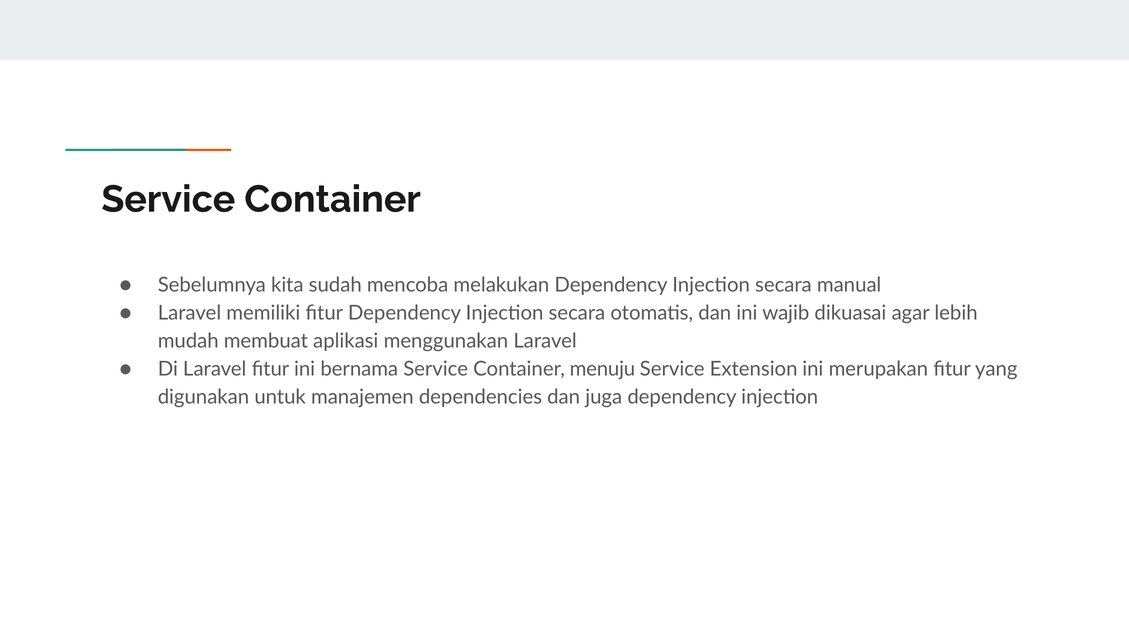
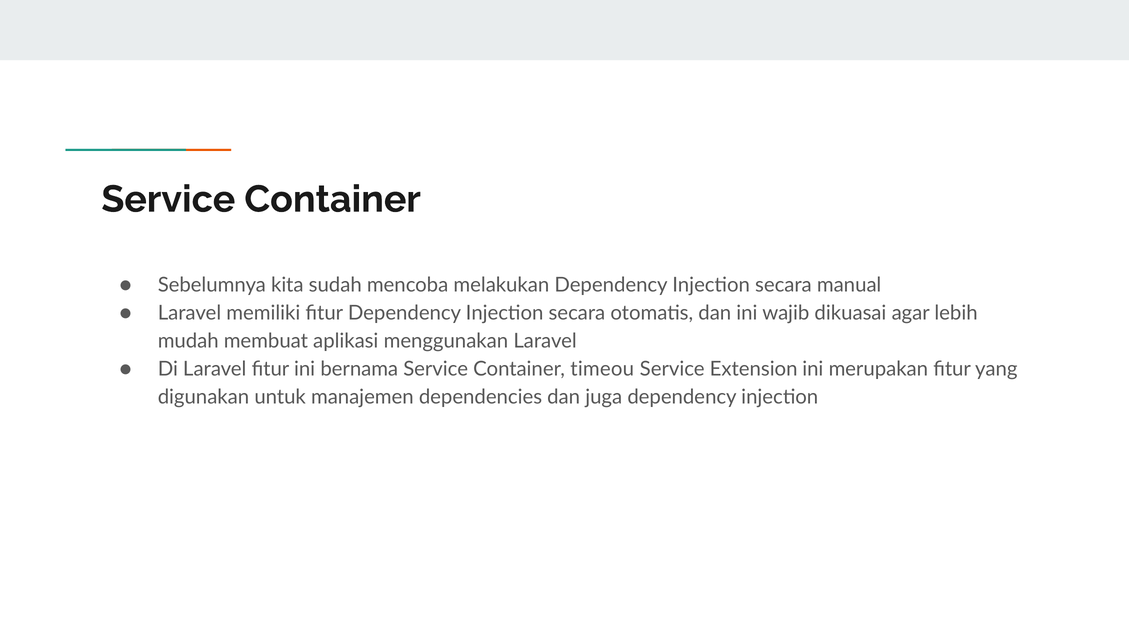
menuju: menuju -> timeou
